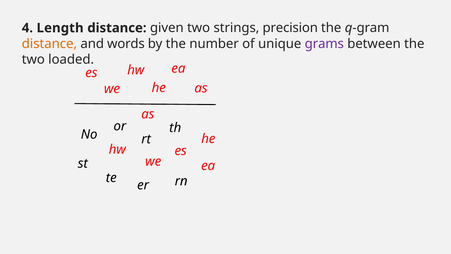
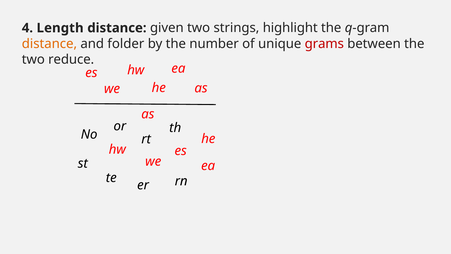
precision: precision -> highlight
words: words -> folder
grams colour: purple -> red
loaded: loaded -> reduce
